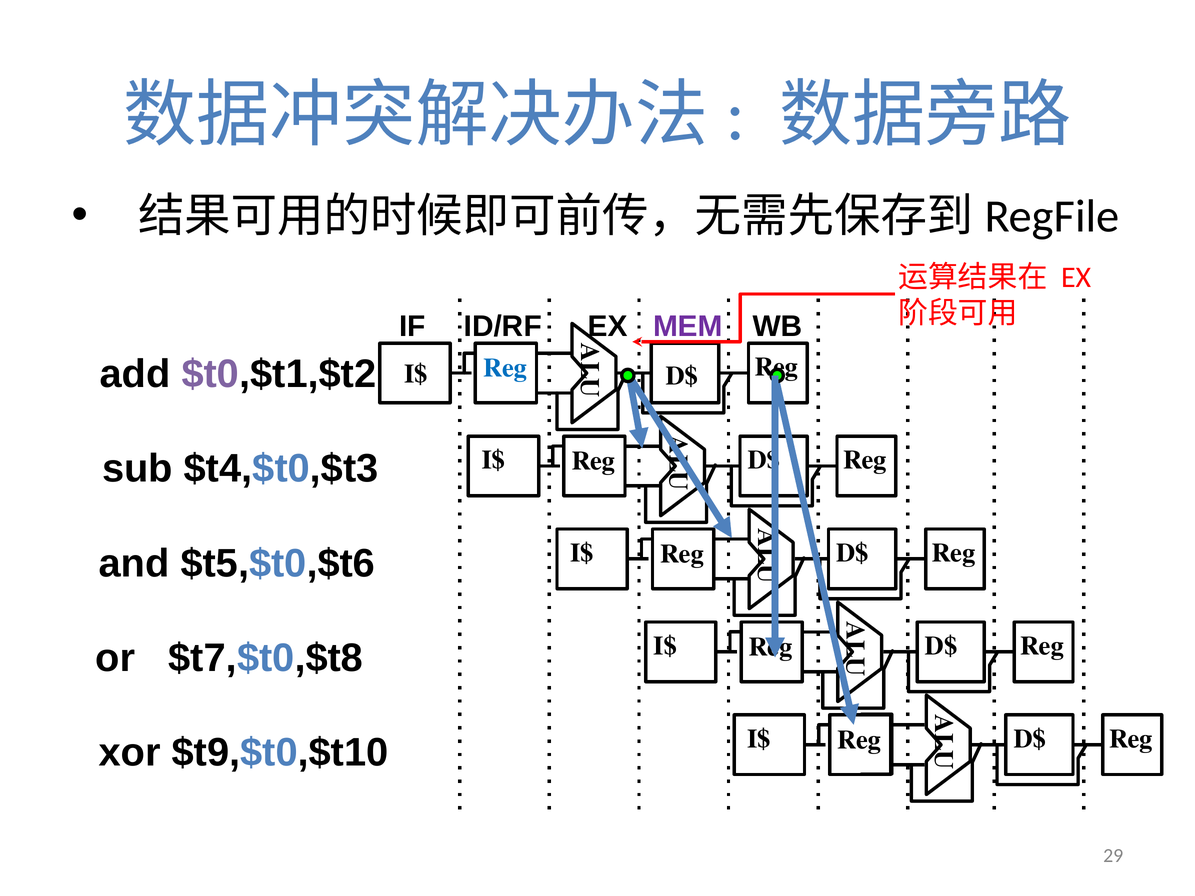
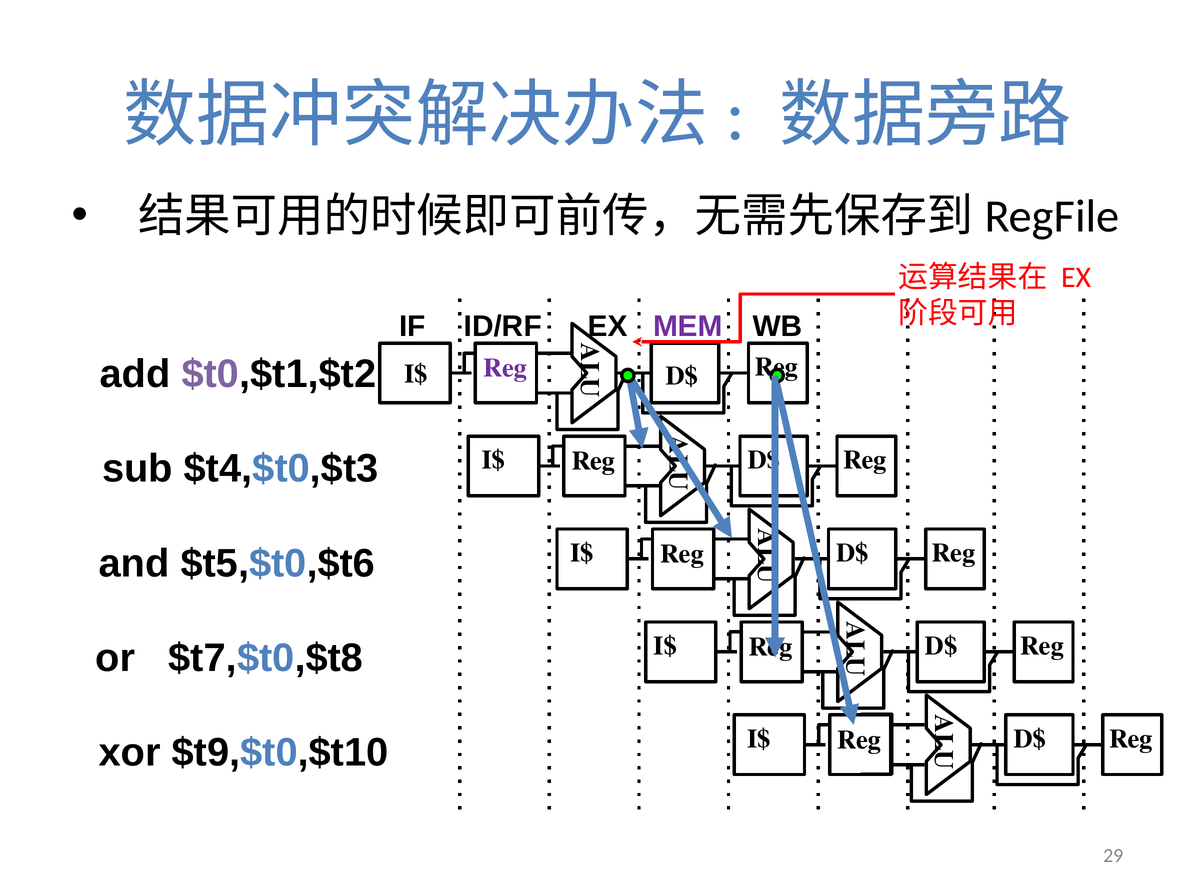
Reg at (505, 368) colour: blue -> purple
